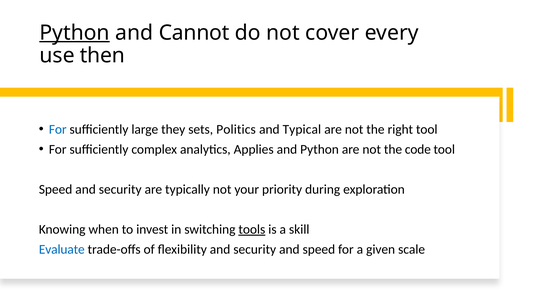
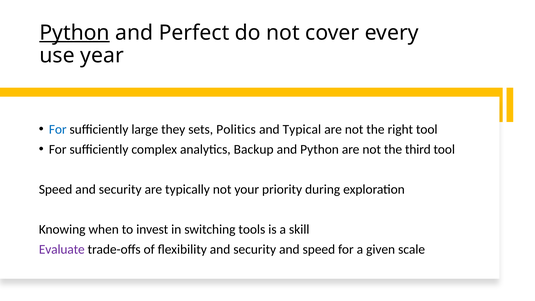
Cannot: Cannot -> Perfect
then: then -> year
Applies: Applies -> Backup
code: code -> third
tools underline: present -> none
Evaluate colour: blue -> purple
